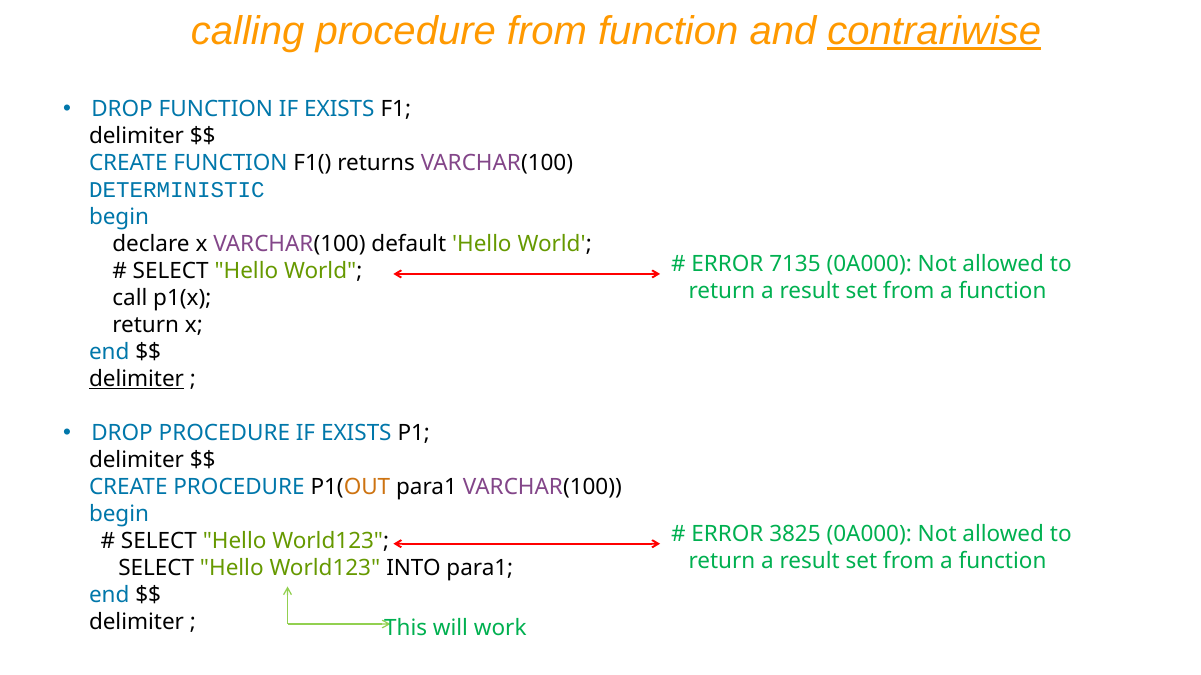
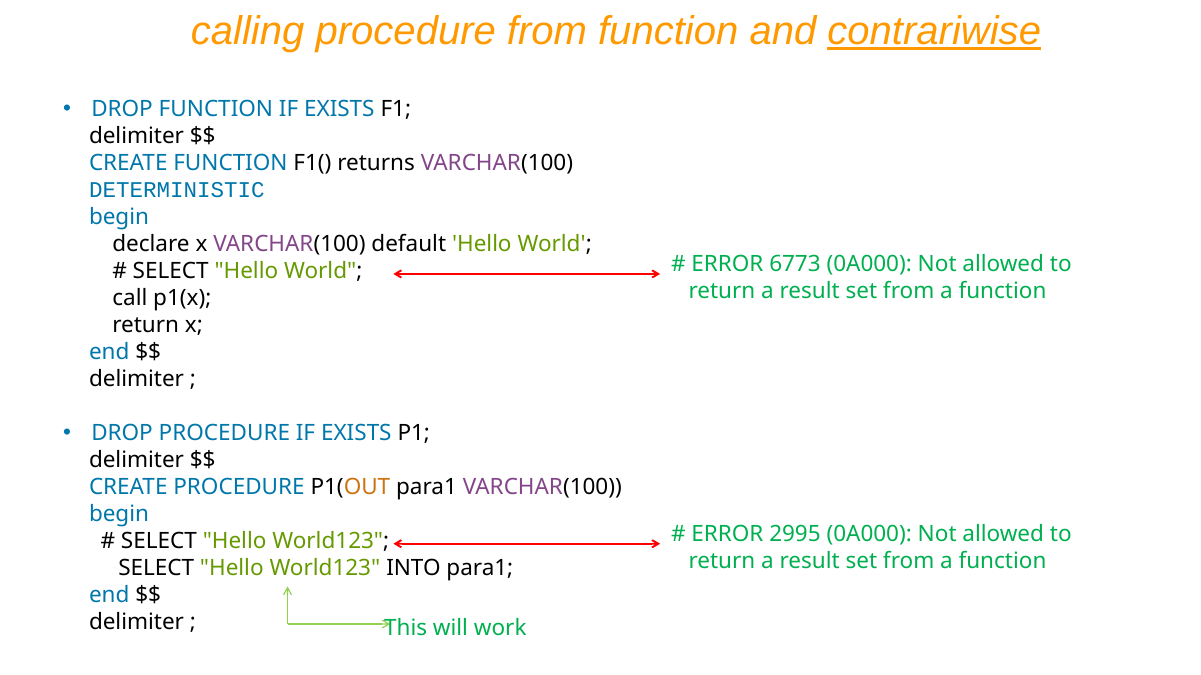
7135: 7135 -> 6773
delimiter at (137, 379) underline: present -> none
3825: 3825 -> 2995
